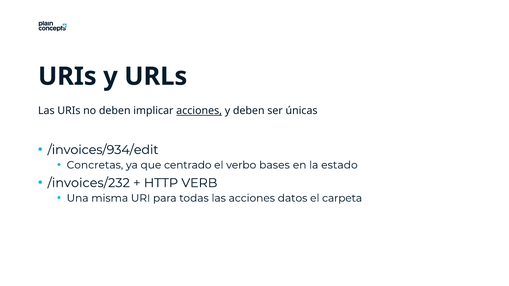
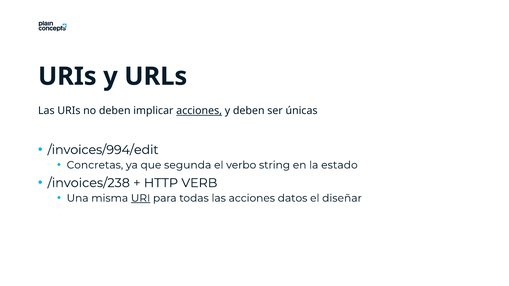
/invoices/934/edit: /invoices/934/edit -> /invoices/994/edit
centrado: centrado -> segunda
bases: bases -> string
/invoices/232: /invoices/232 -> /invoices/238
URI underline: none -> present
carpeta: carpeta -> diseñar
